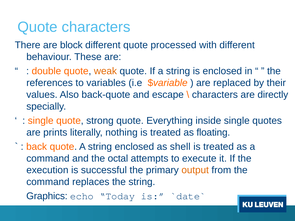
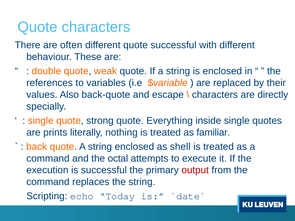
block: block -> often
quote processed: processed -> successful
floating: floating -> familiar
output colour: orange -> red
Graphics: Graphics -> Scripting
